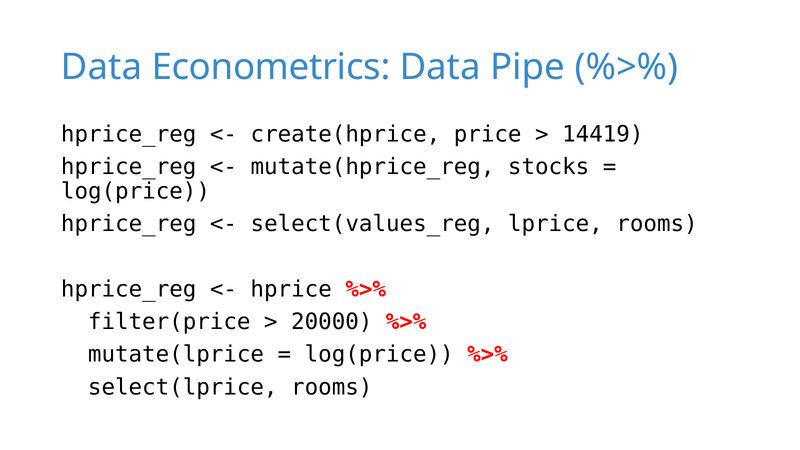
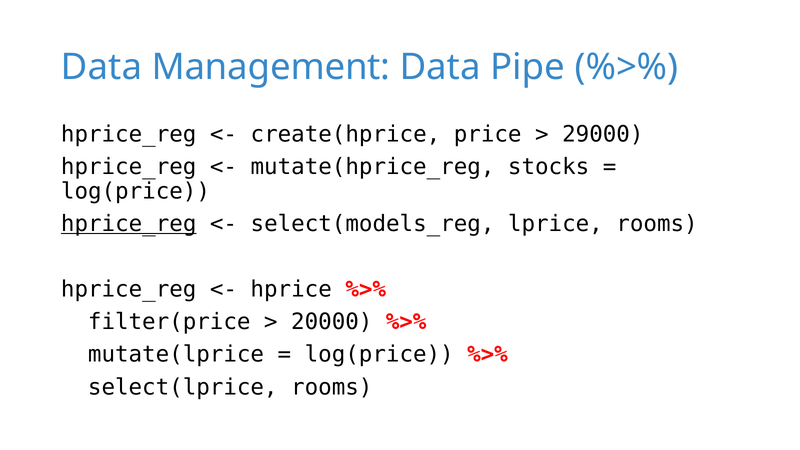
Econometrics: Econometrics -> Management
14419: 14419 -> 29000
hprice_reg at (129, 224) underline: none -> present
select(values_reg: select(values_reg -> select(models_reg
